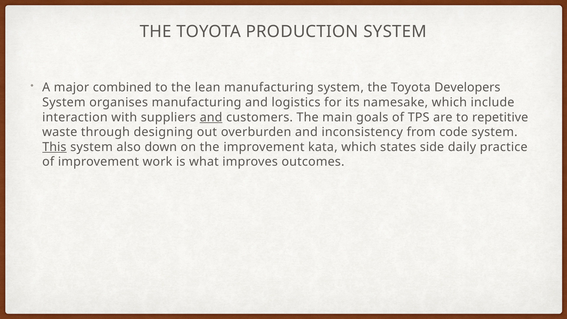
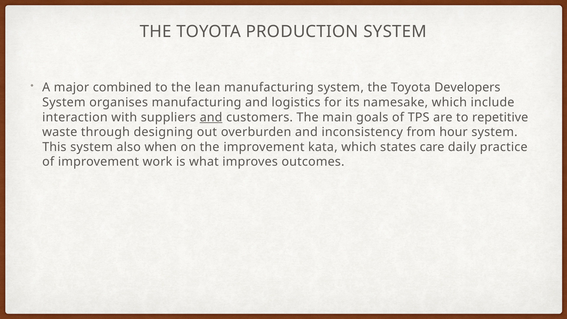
code: code -> hour
This underline: present -> none
down: down -> when
side: side -> care
